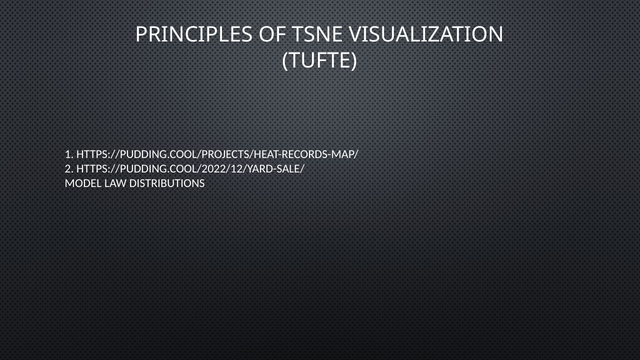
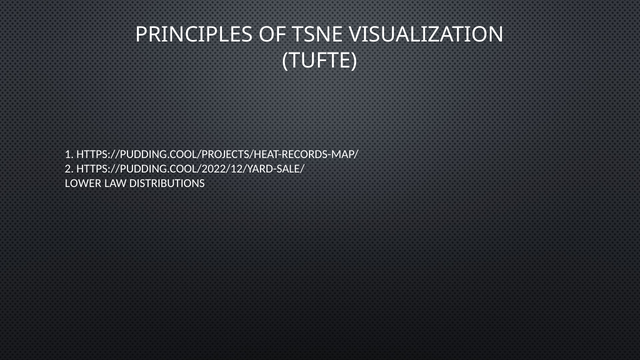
MODEL: MODEL -> LOWER
